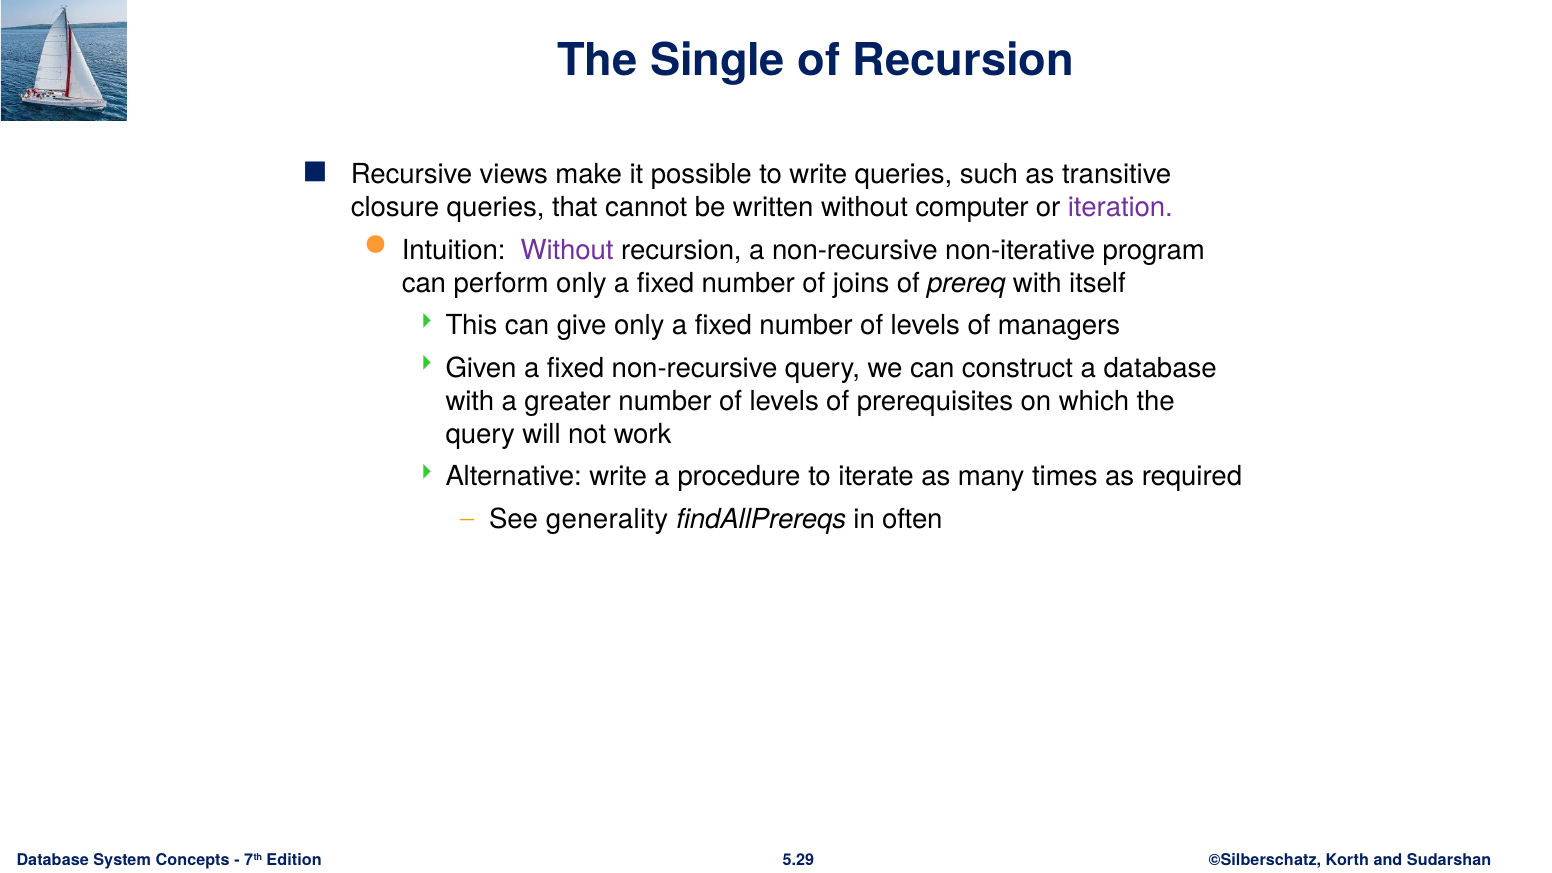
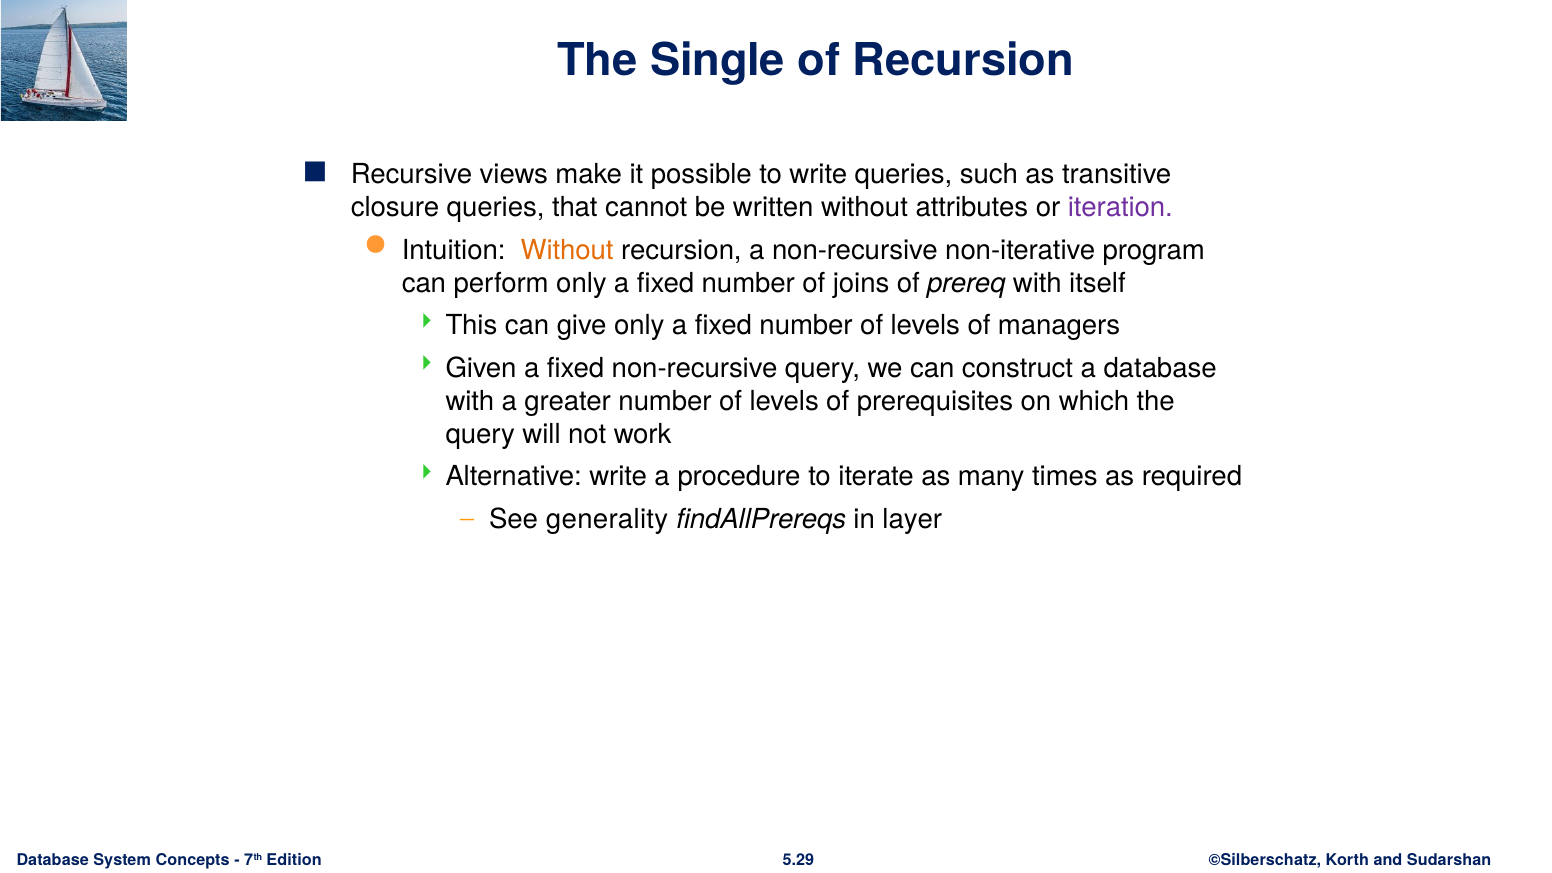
computer: computer -> attributes
Without at (567, 250) colour: purple -> orange
often: often -> layer
